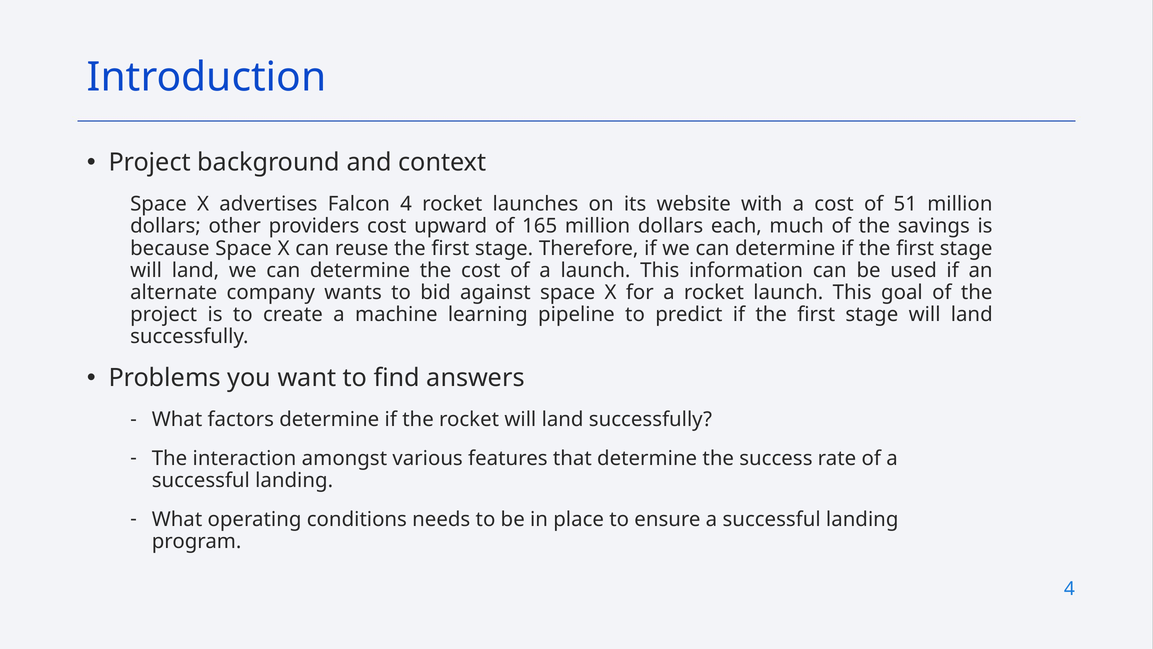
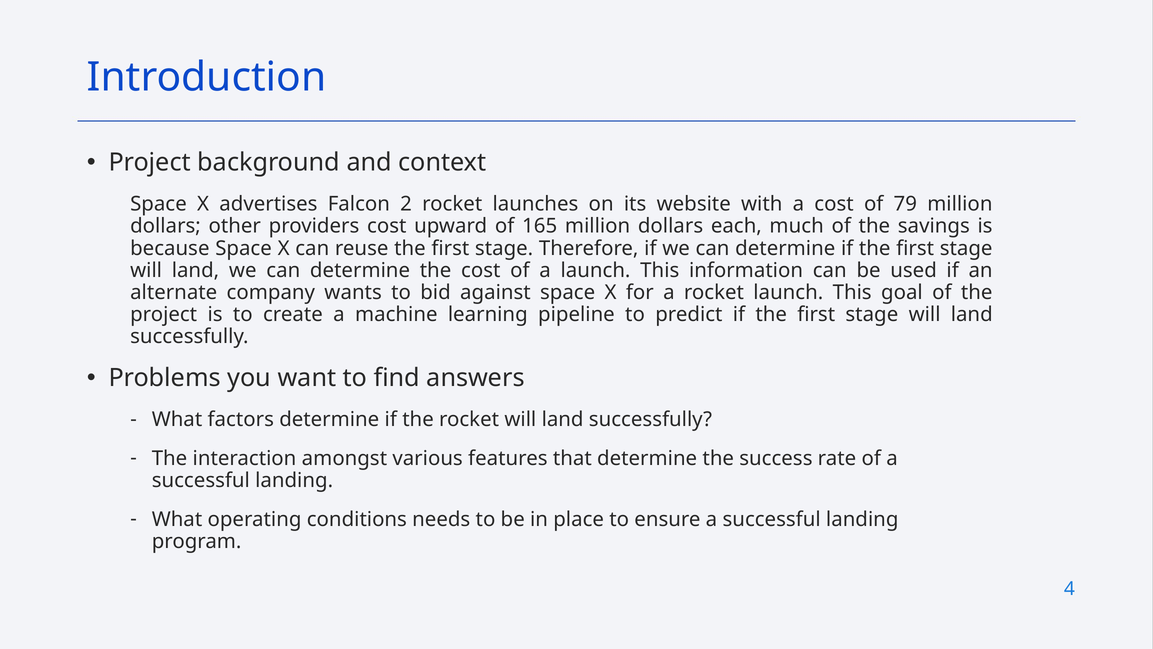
Falcon 4: 4 -> 2
51: 51 -> 79
